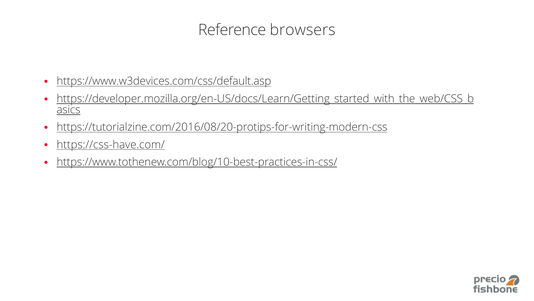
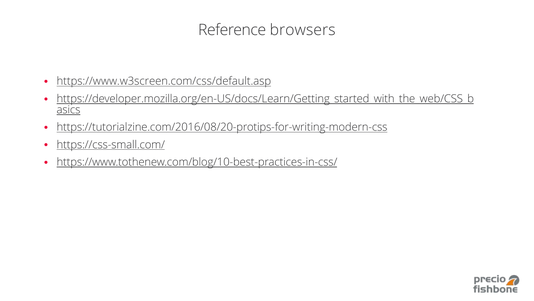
https://www.w3devices.com/css/default.asp: https://www.w3devices.com/css/default.asp -> https://www.w3screen.com/css/default.asp
https://css-have.com/: https://css-have.com/ -> https://css-small.com/
